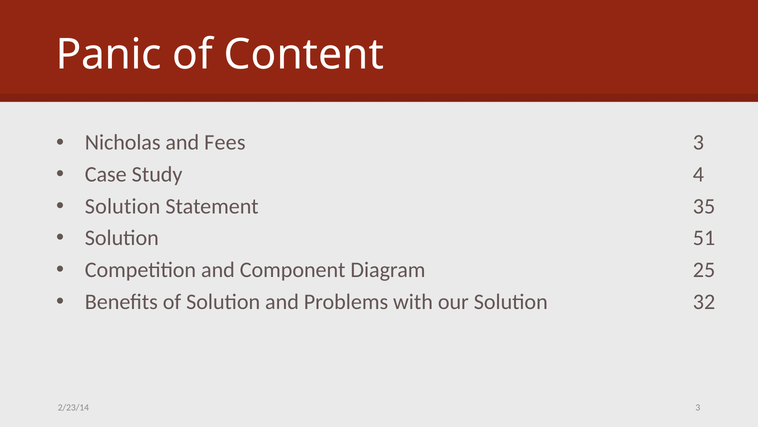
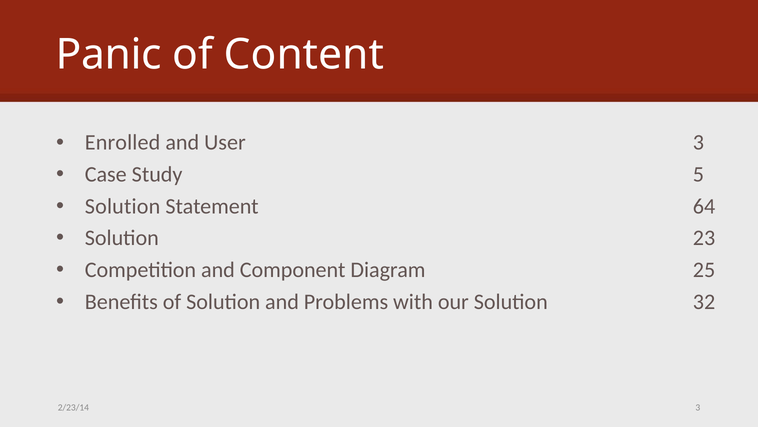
Nicholas: Nicholas -> Enrolled
Fees: Fees -> User
4: 4 -> 5
35: 35 -> 64
51: 51 -> 23
